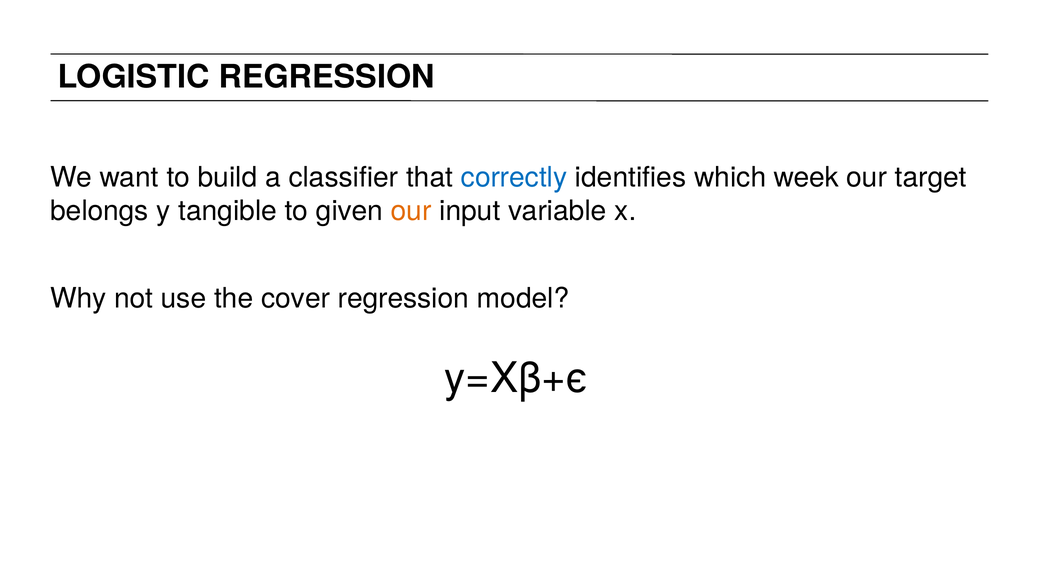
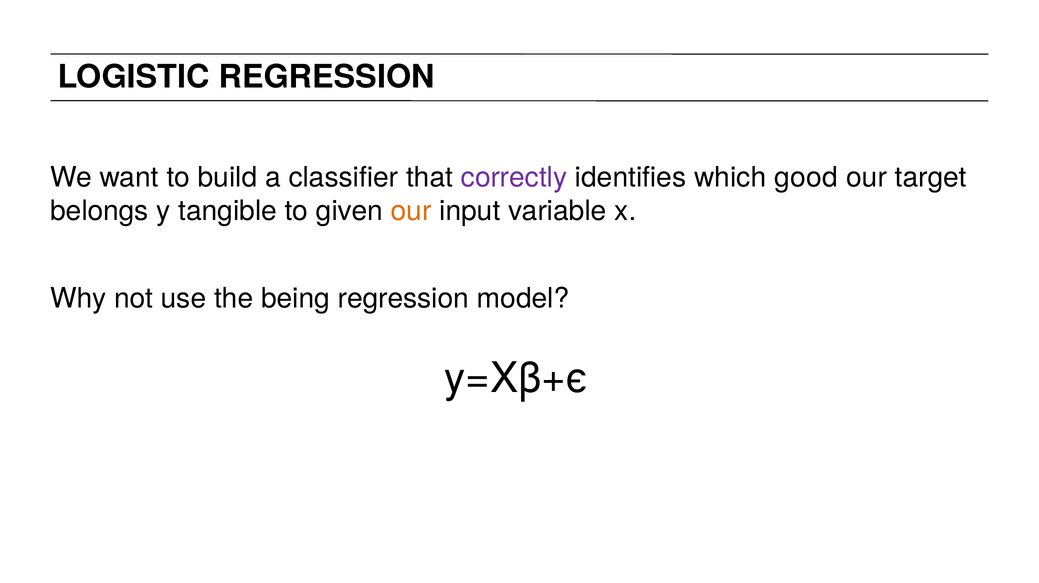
correctly colour: blue -> purple
week: week -> good
cover: cover -> being
